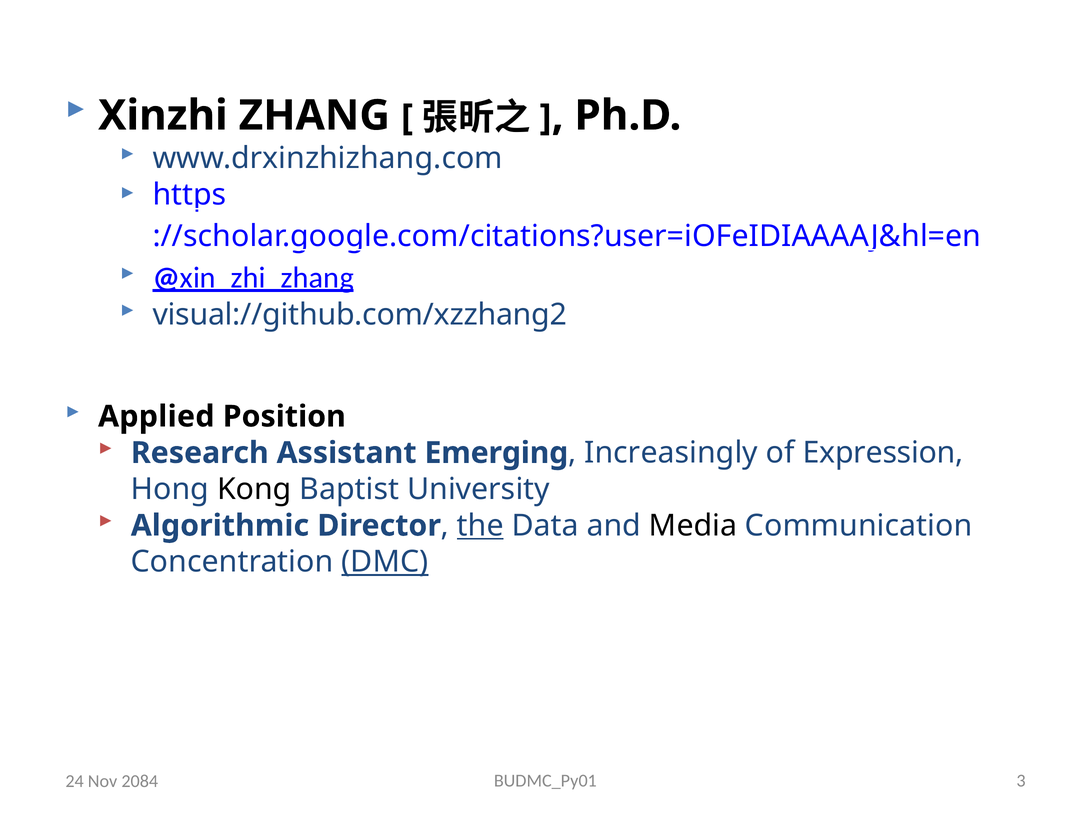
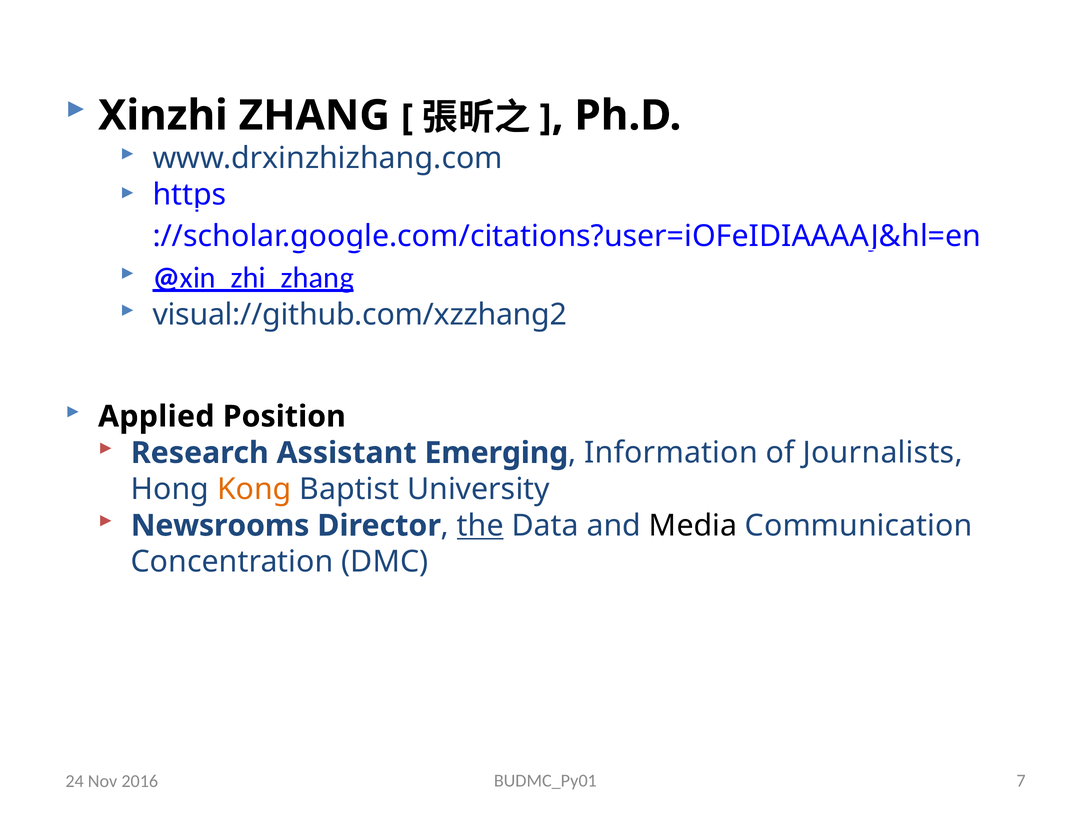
Increasingly: Increasingly -> Information
Expression: Expression -> Journalists
Kong colour: black -> orange
Algorithmic: Algorithmic -> Newsrooms
DMC underline: present -> none
3: 3 -> 7
2084: 2084 -> 2016
